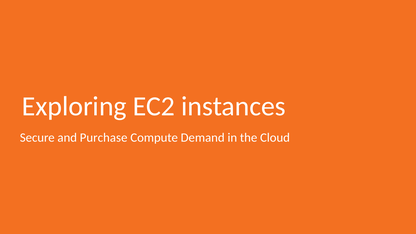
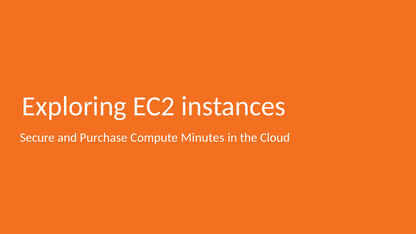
Demand: Demand -> Minutes
